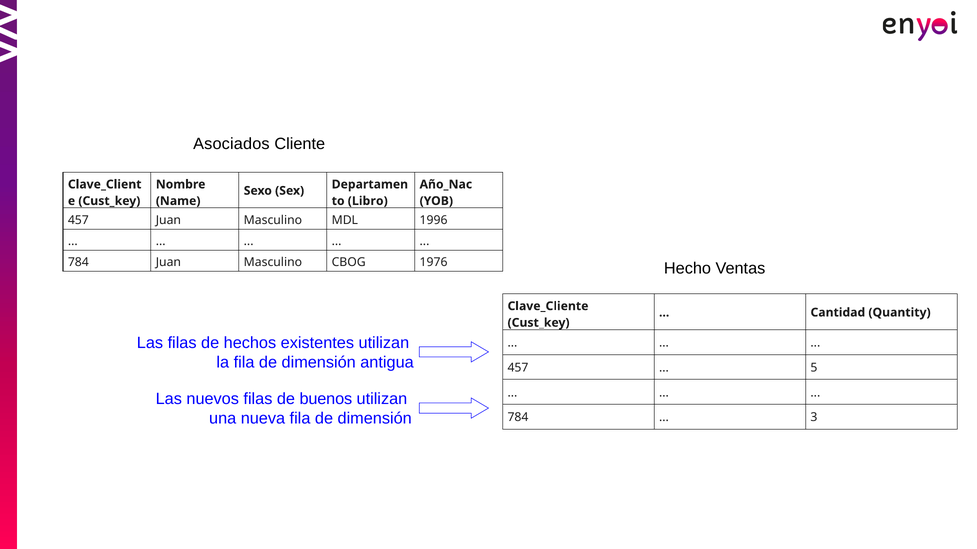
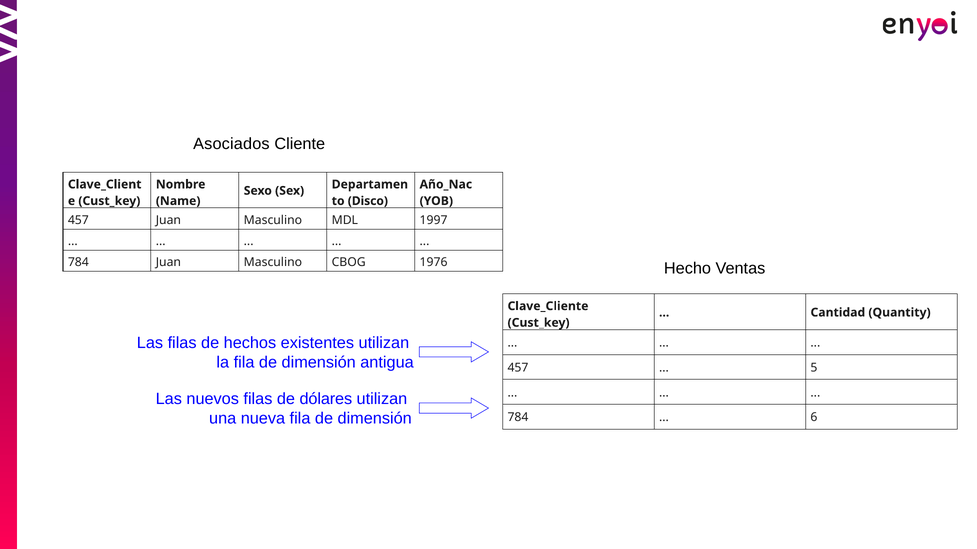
Libro: Libro -> Disco
1996: 1996 -> 1997
buenos: buenos -> dólares
3: 3 -> 6
